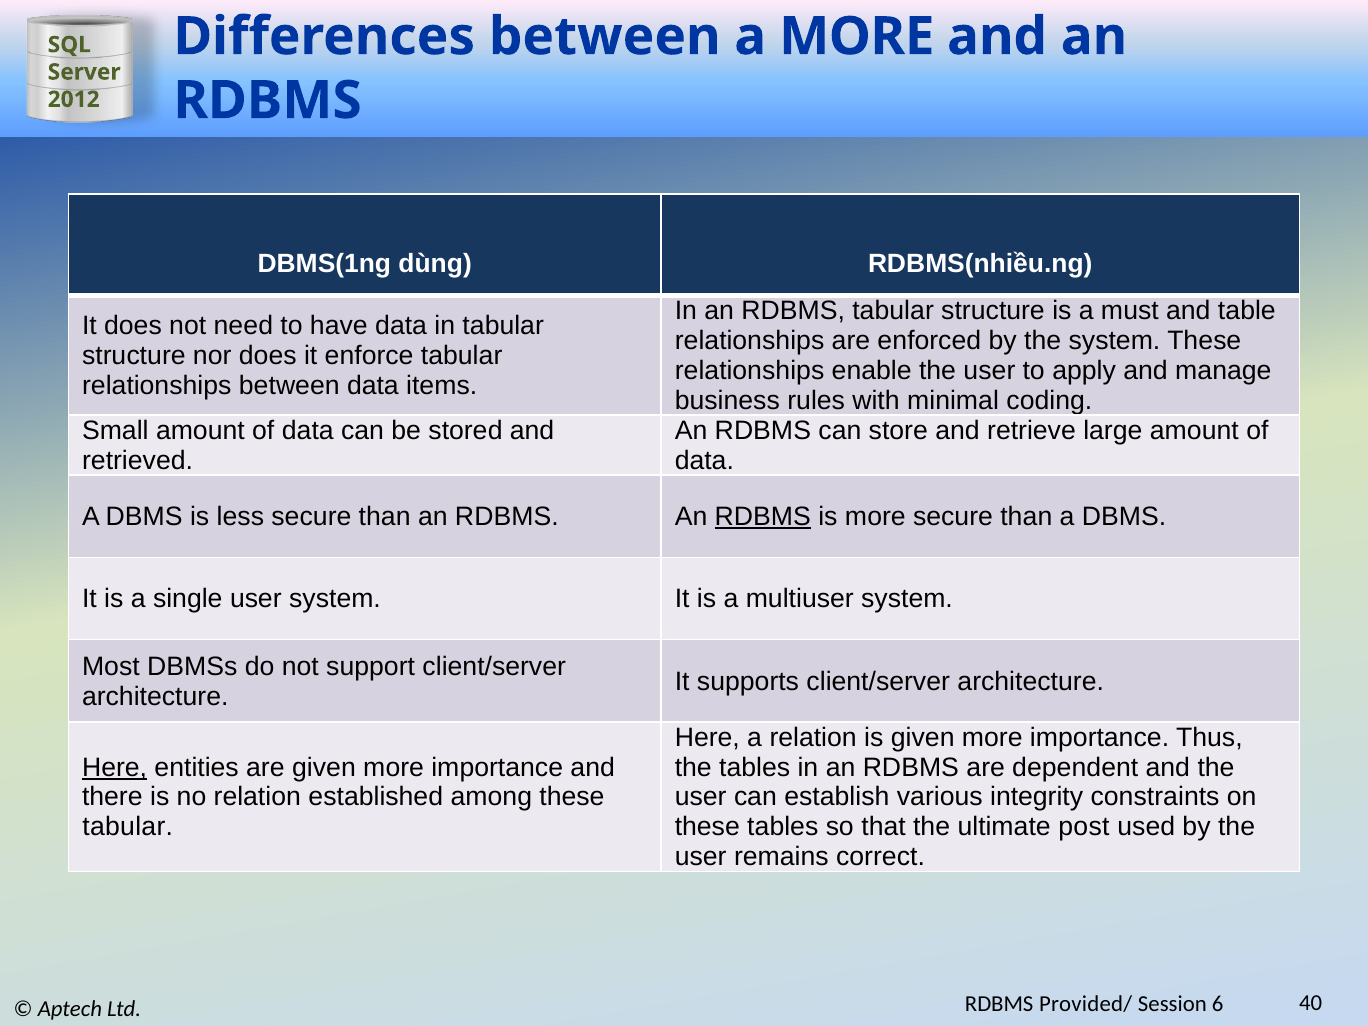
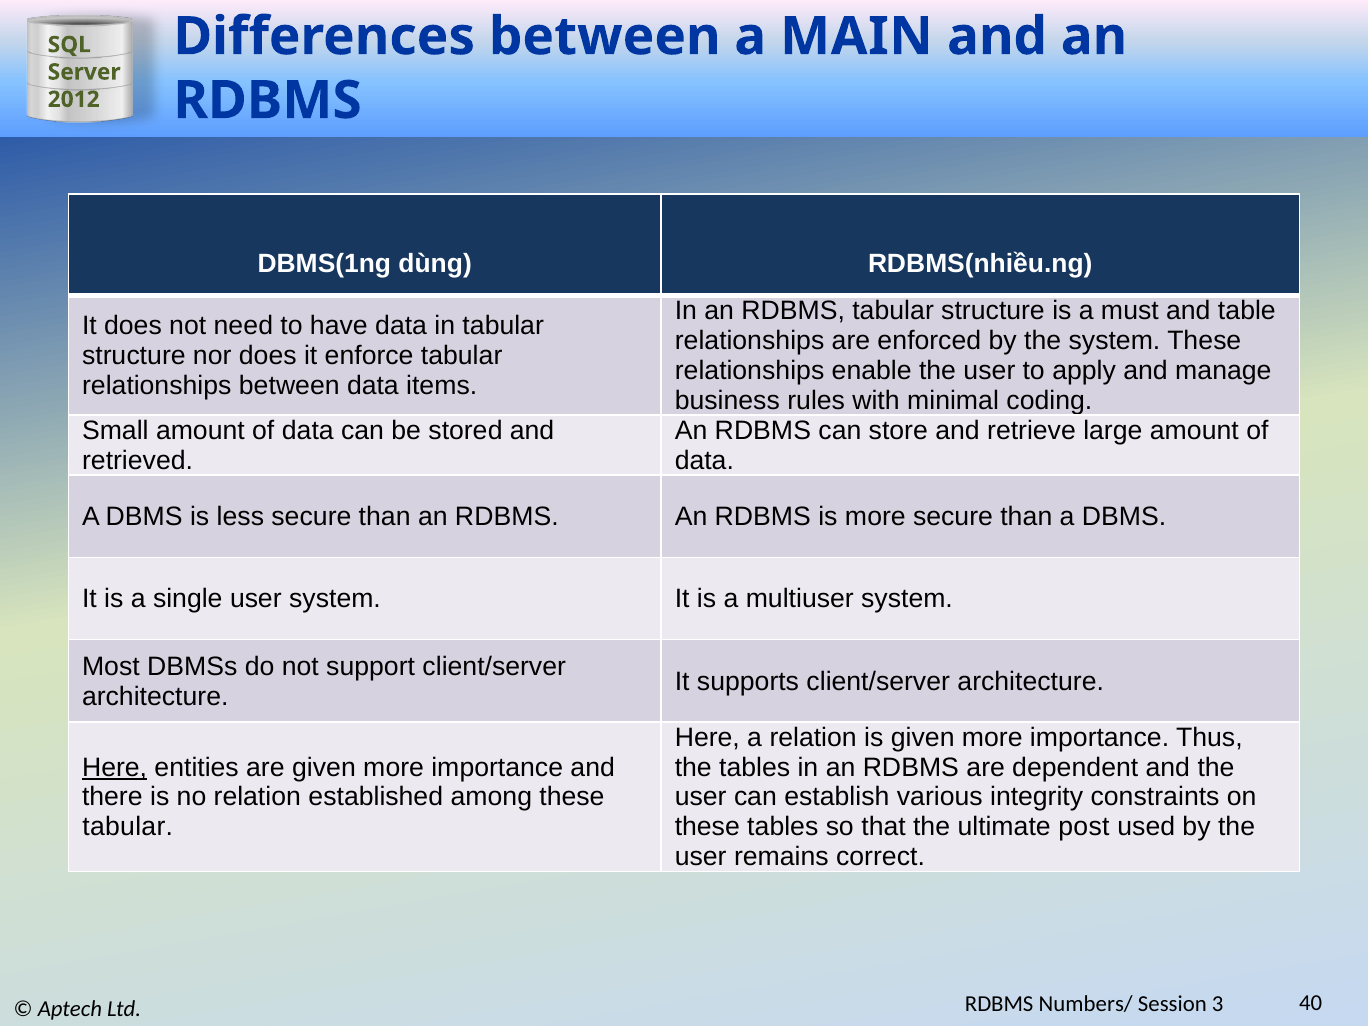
a MORE: MORE -> MAIN
RDBMS at (763, 517) underline: present -> none
Provided/: Provided/ -> Numbers/
6: 6 -> 3
